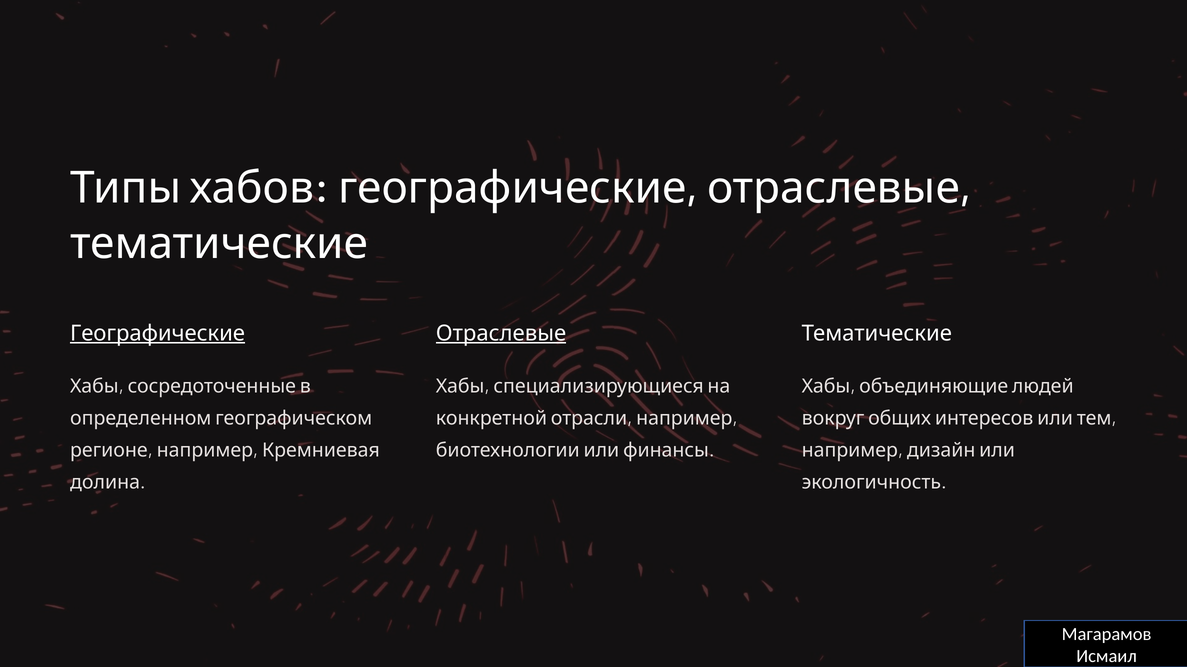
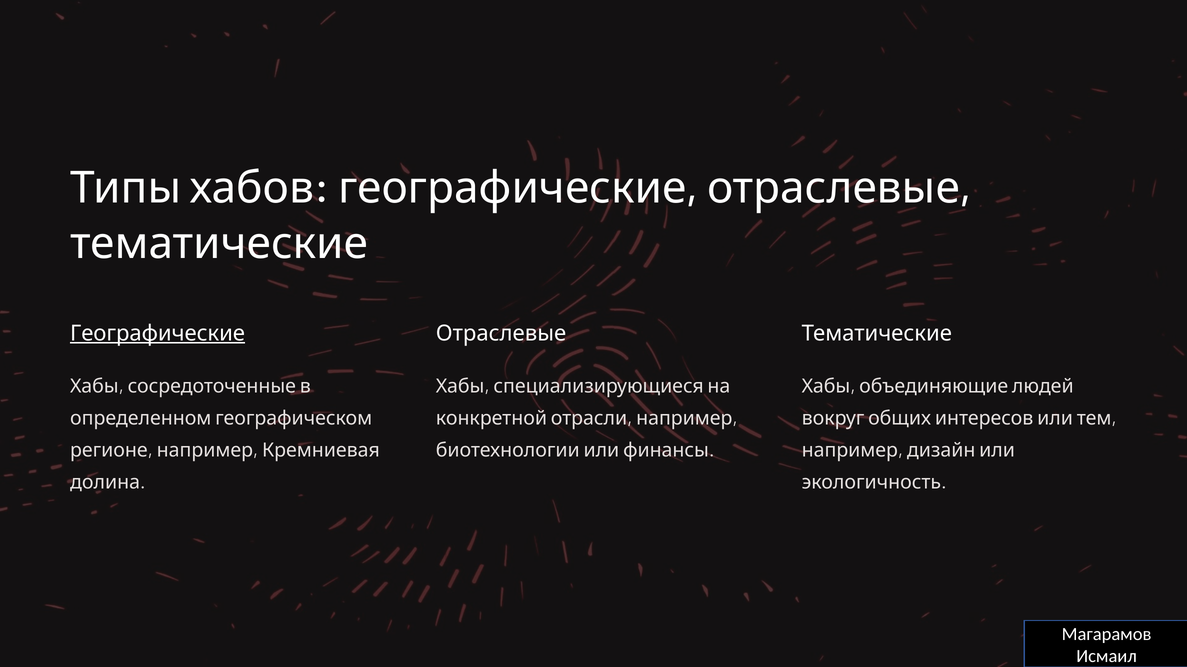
Отраслевые at (501, 334) underline: present -> none
